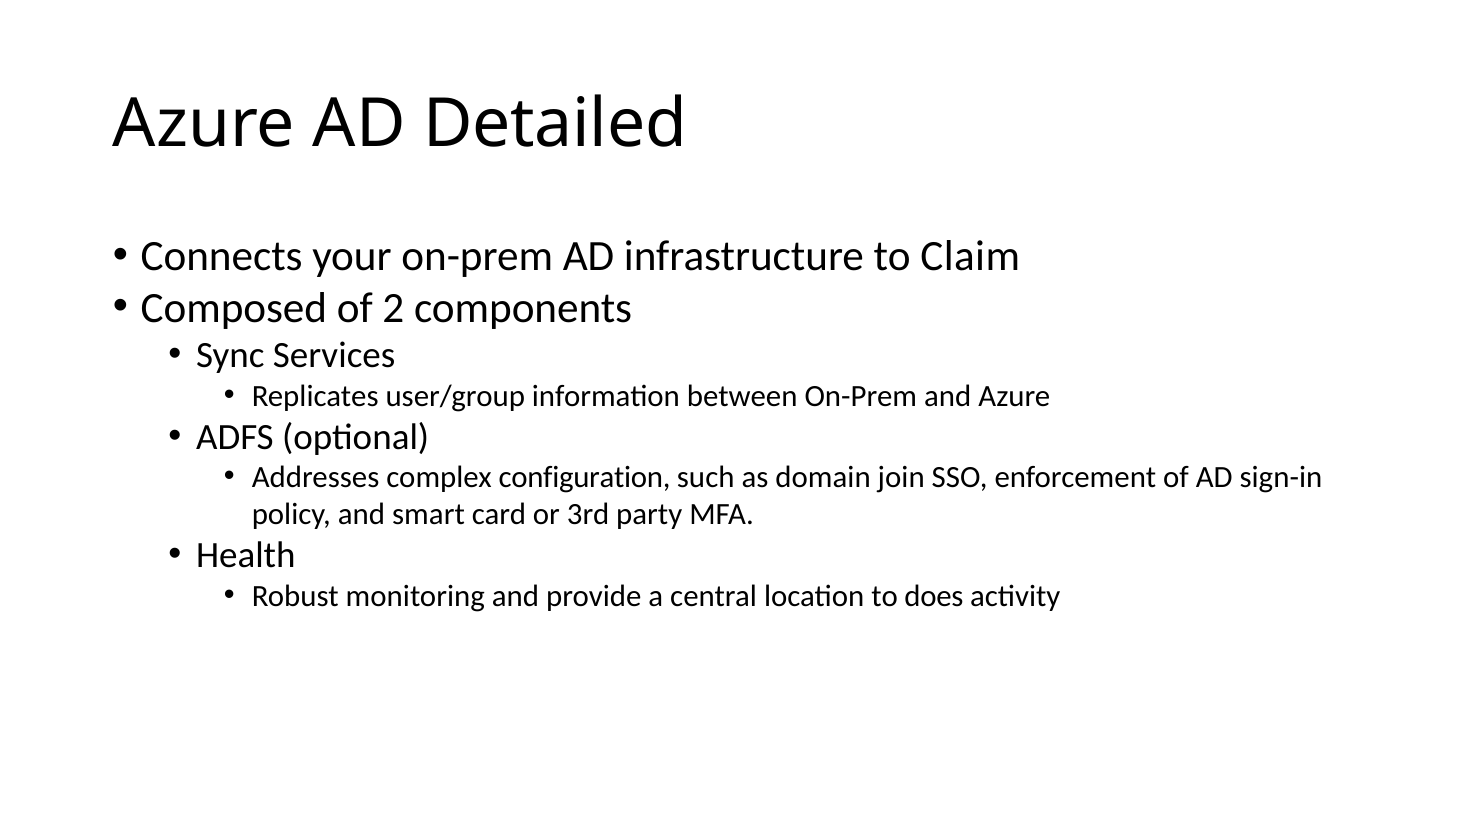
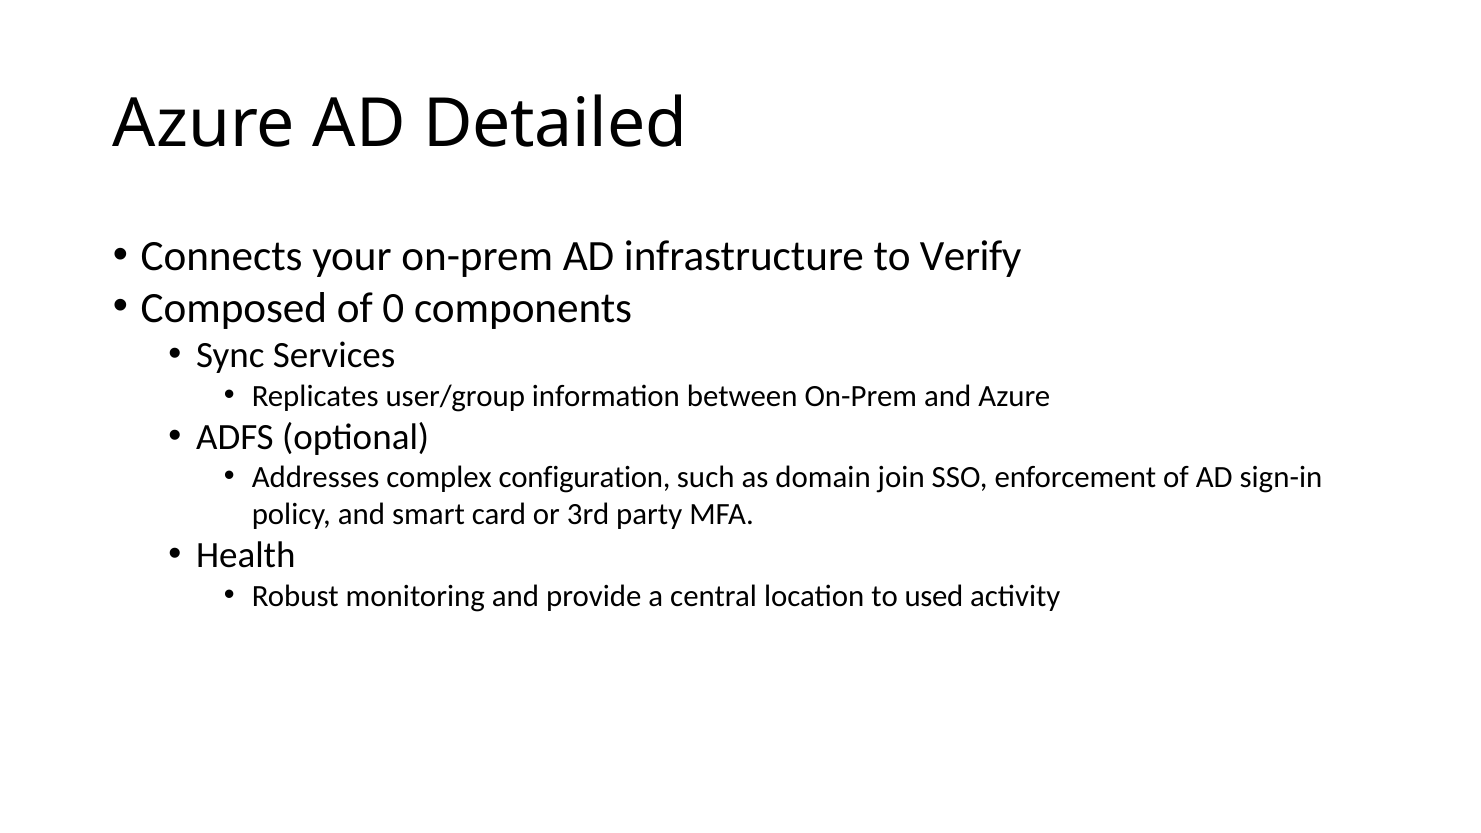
Claim: Claim -> Verify
2: 2 -> 0
does: does -> used
